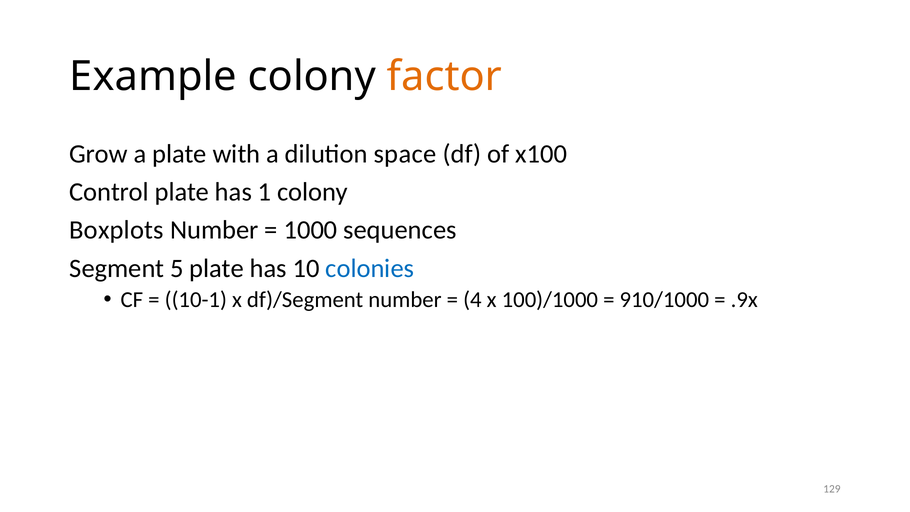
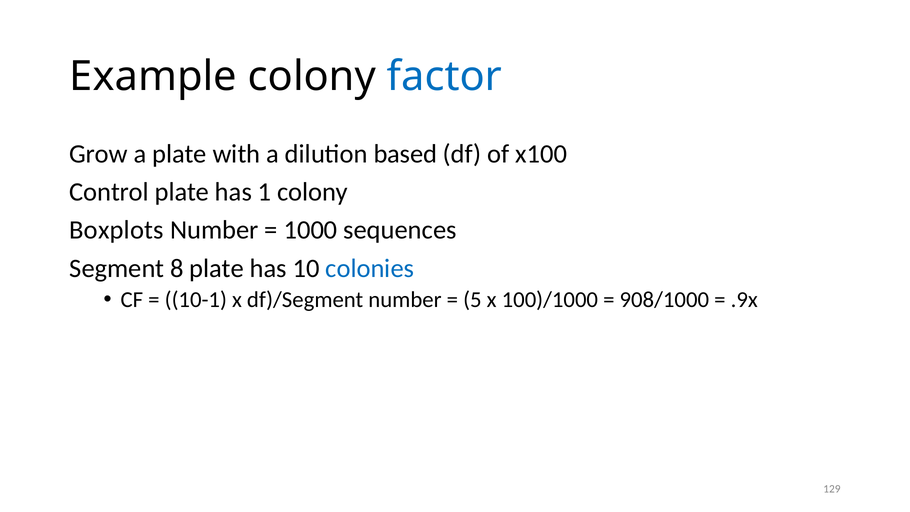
factor colour: orange -> blue
space: space -> based
5: 5 -> 8
4: 4 -> 5
910/1000: 910/1000 -> 908/1000
